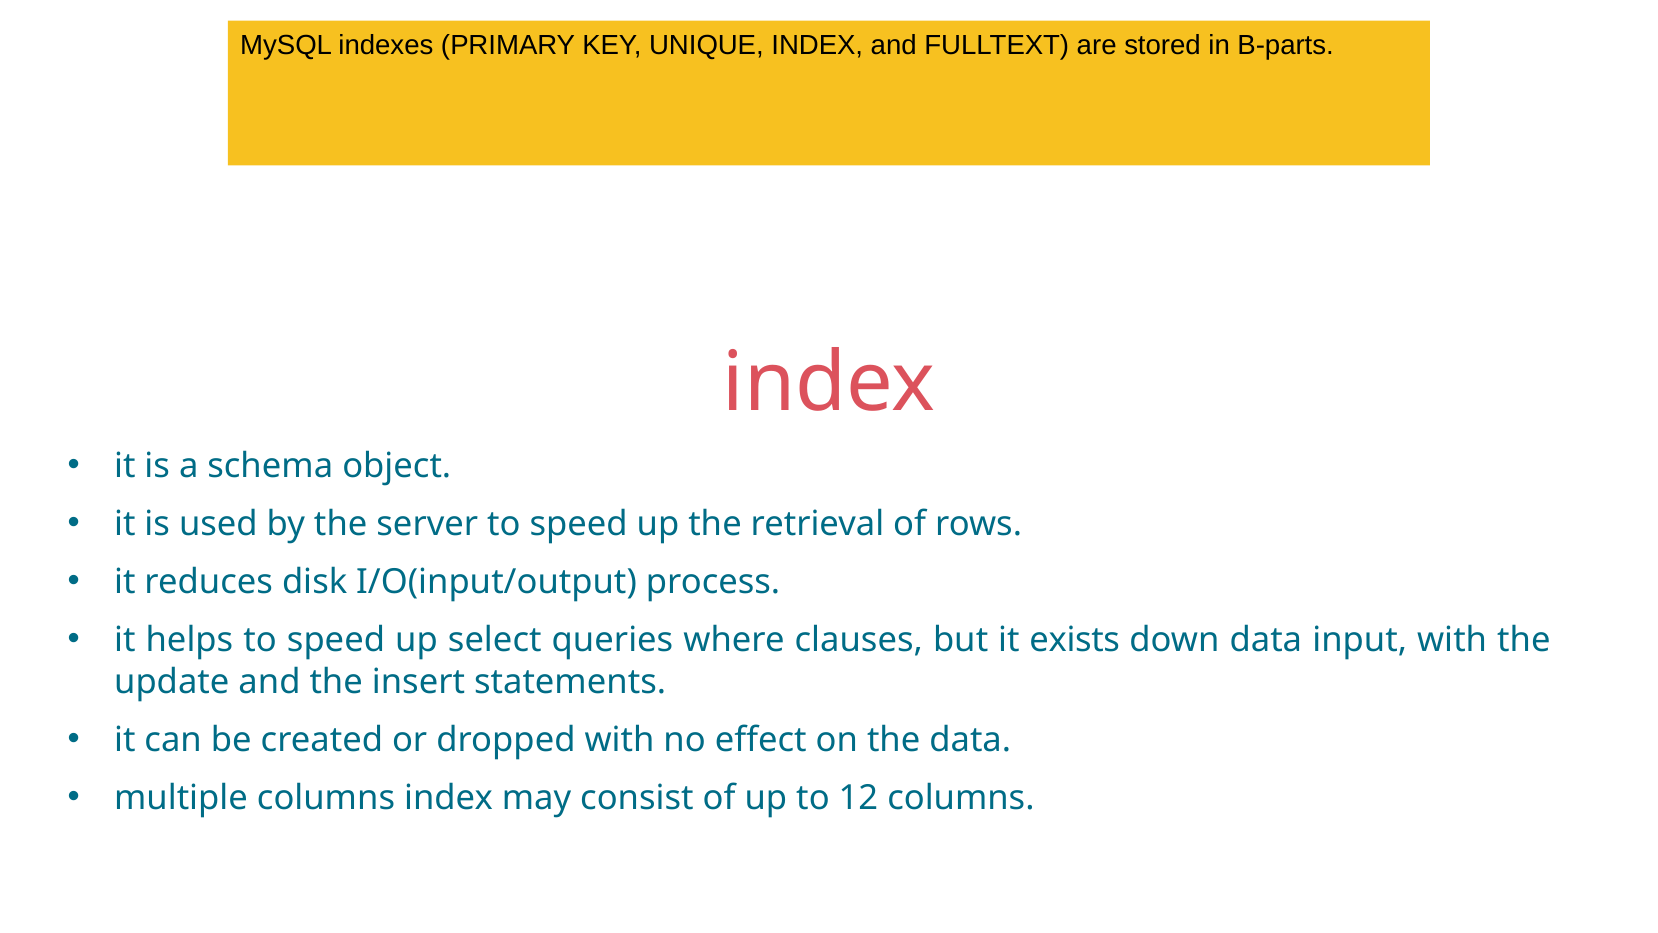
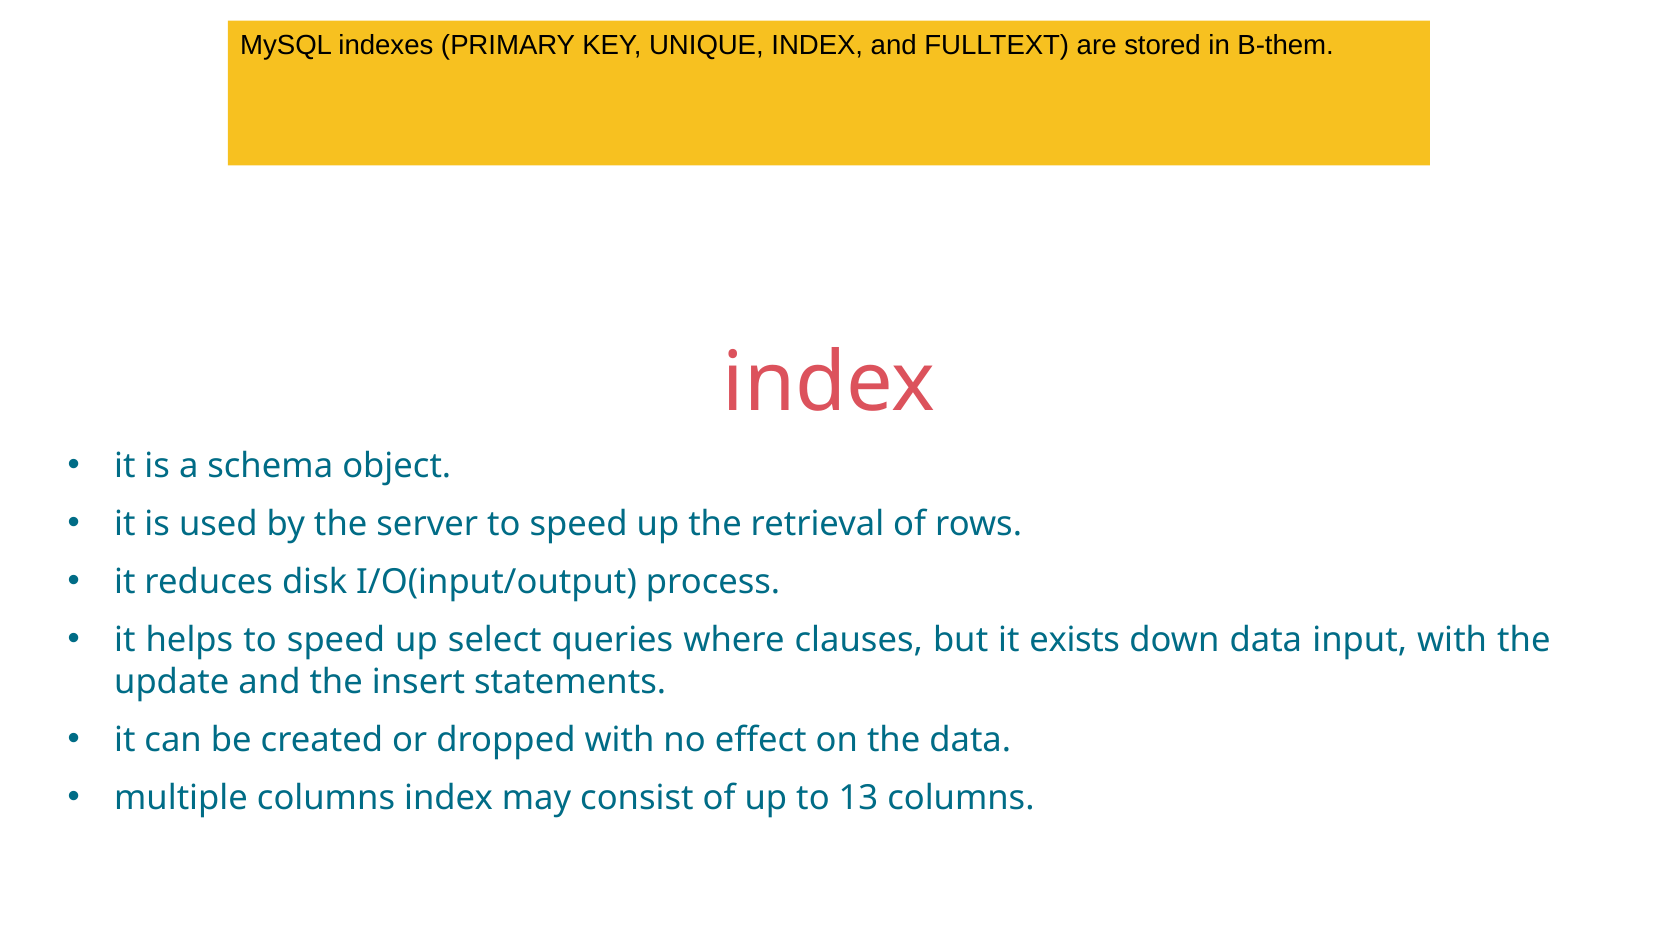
B-parts: B-parts -> B-them
12: 12 -> 13
